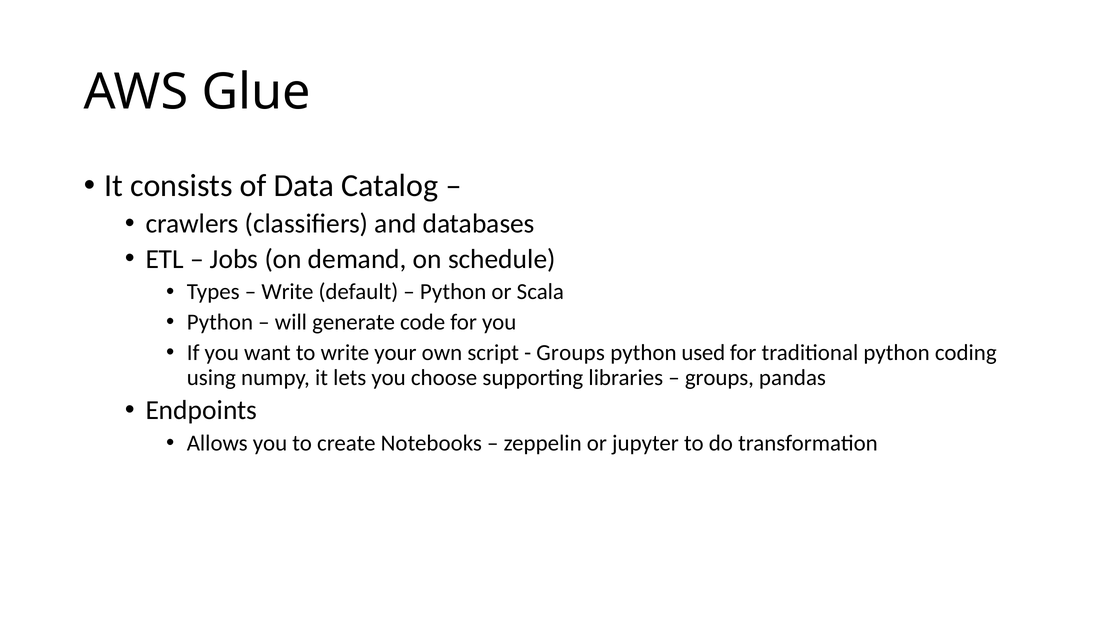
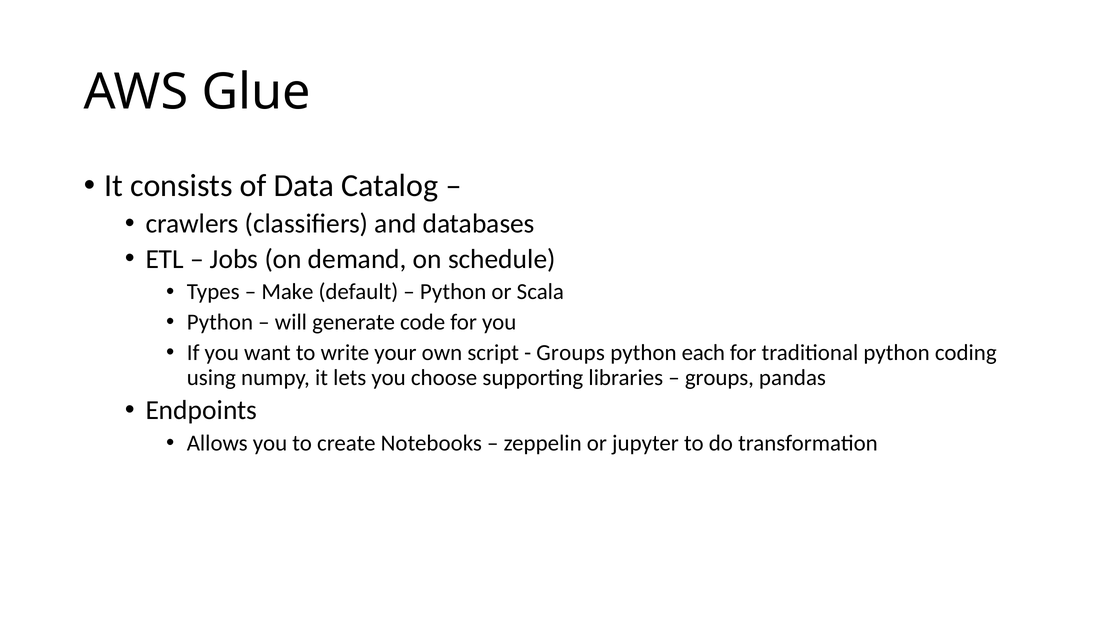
Write at (287, 292): Write -> Make
used: used -> each
